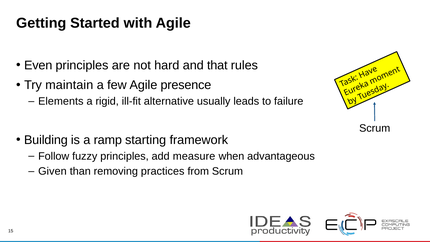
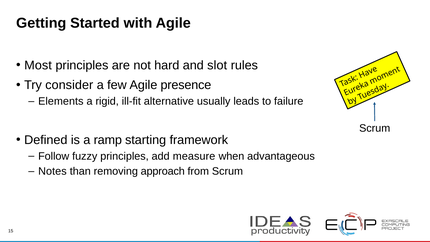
Even: Even -> Most
that: that -> slot
maintain: maintain -> consider
Building: Building -> Defined
Given: Given -> Notes
practices: practices -> approach
